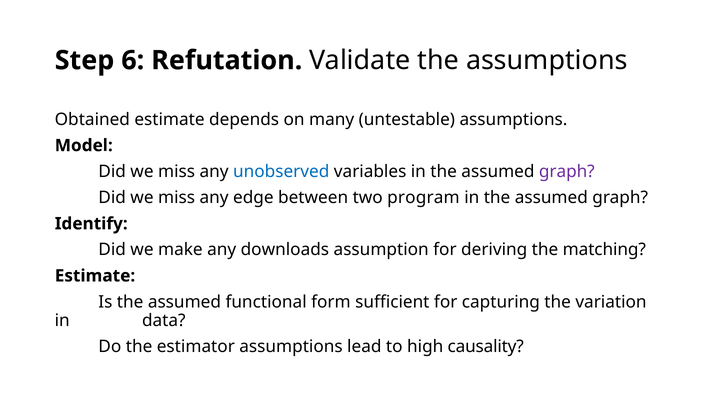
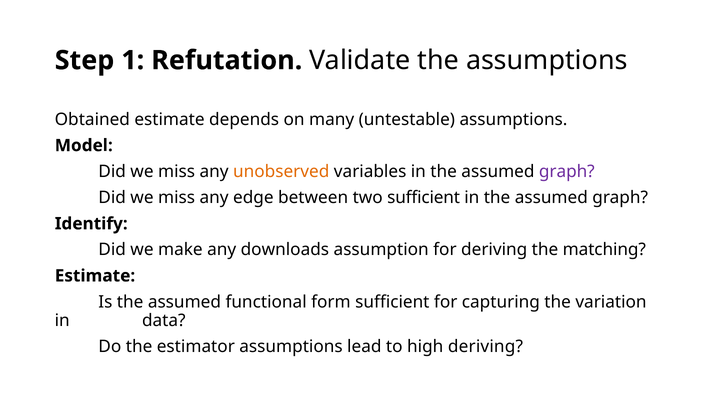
6: 6 -> 1
unobserved colour: blue -> orange
two program: program -> sufficient
high causality: causality -> deriving
